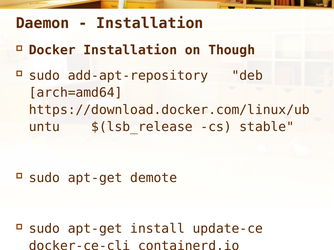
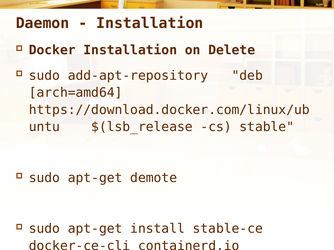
Though: Though -> Delete
update-ce: update-ce -> stable-ce
